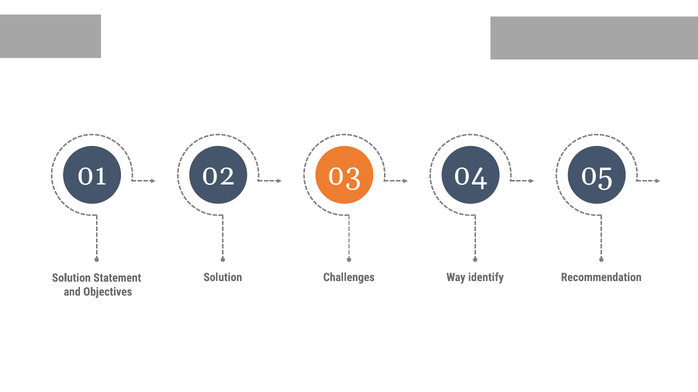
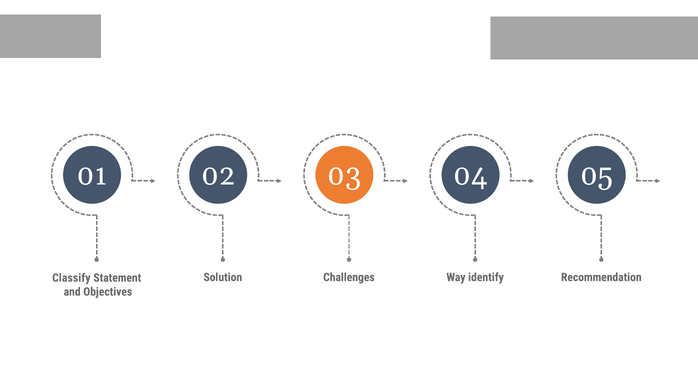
Solution at (71, 278): Solution -> Classify
